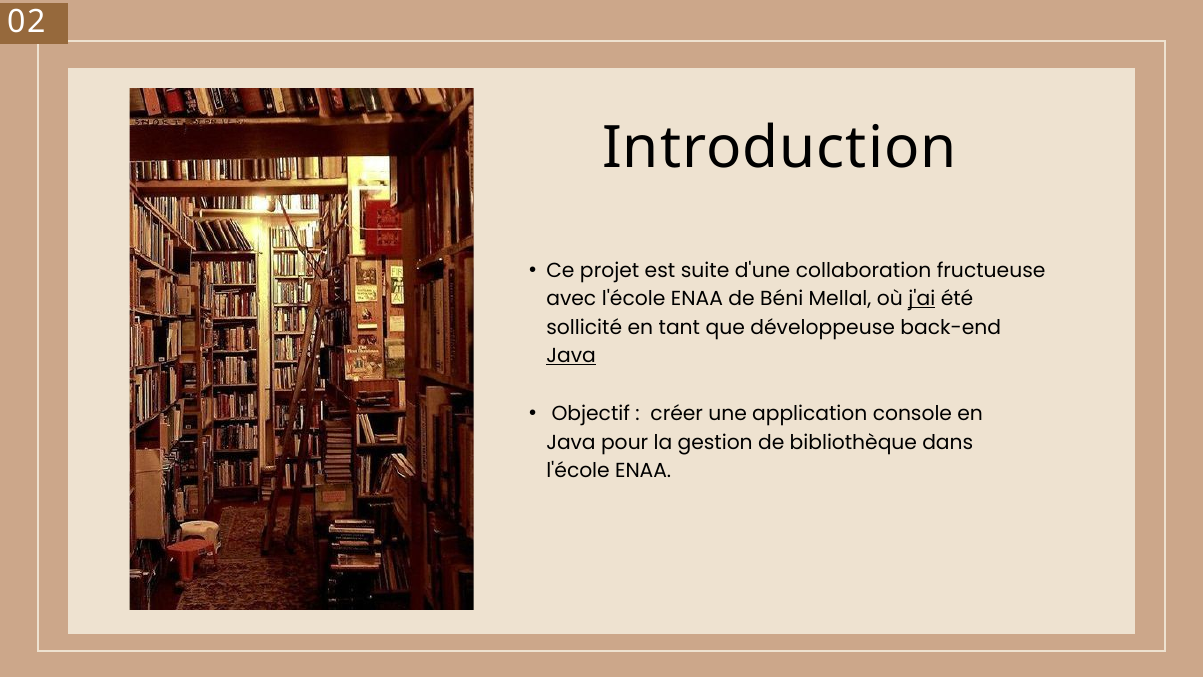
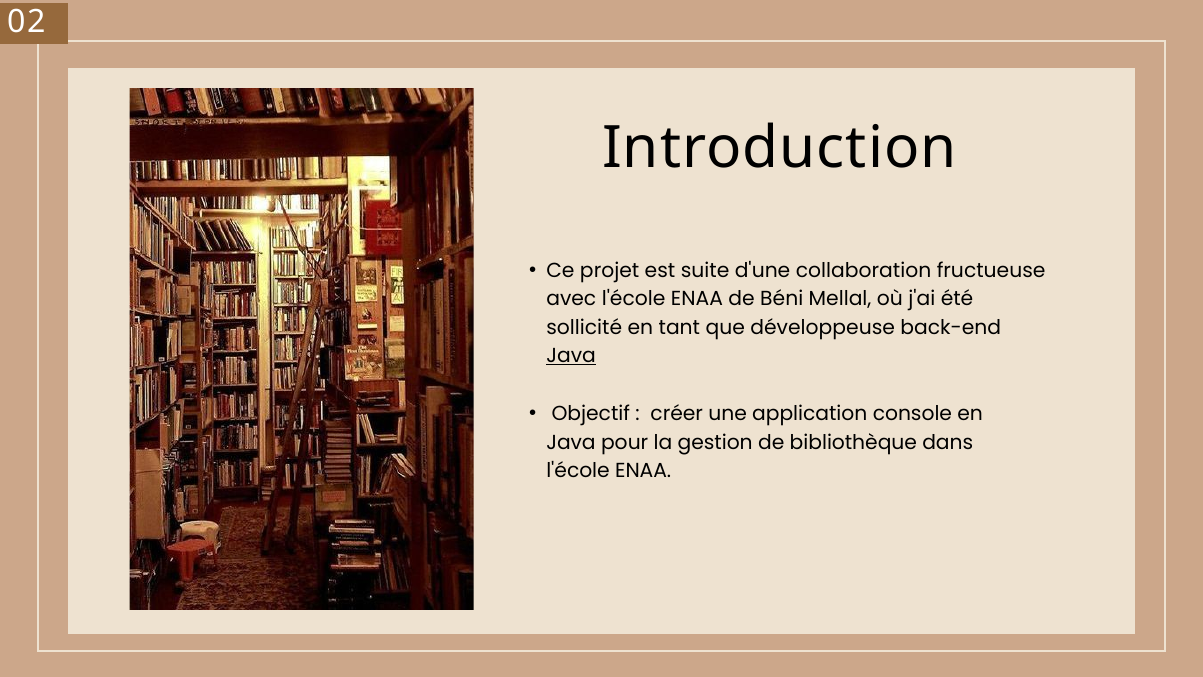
j'ai underline: present -> none
